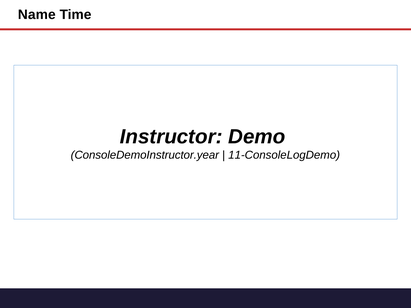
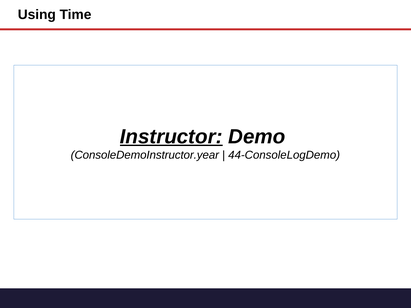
Name: Name -> Using
Instructor underline: none -> present
11-ConsoleLogDemo: 11-ConsoleLogDemo -> 44-ConsoleLogDemo
